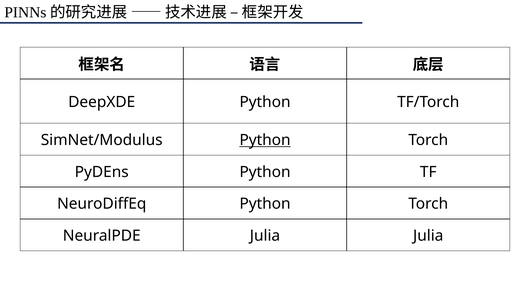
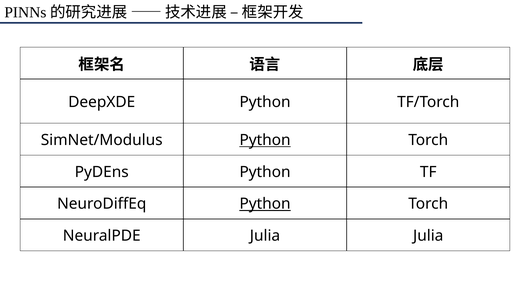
Python at (265, 204) underline: none -> present
